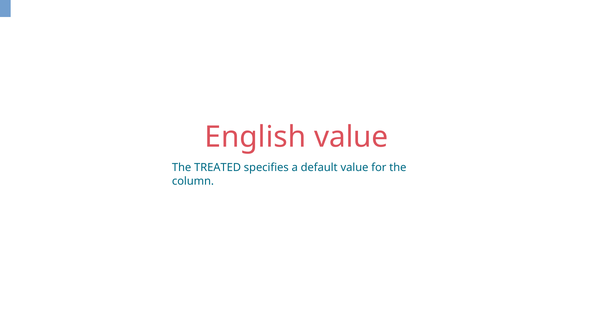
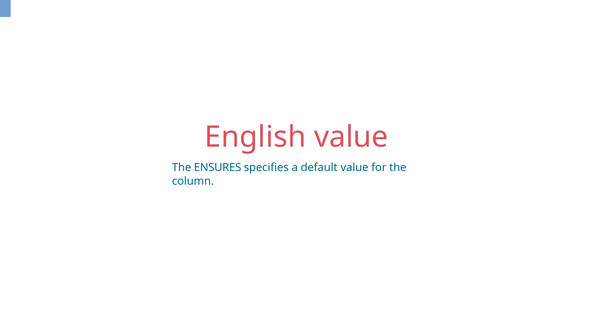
TREATED: TREATED -> ENSURES
